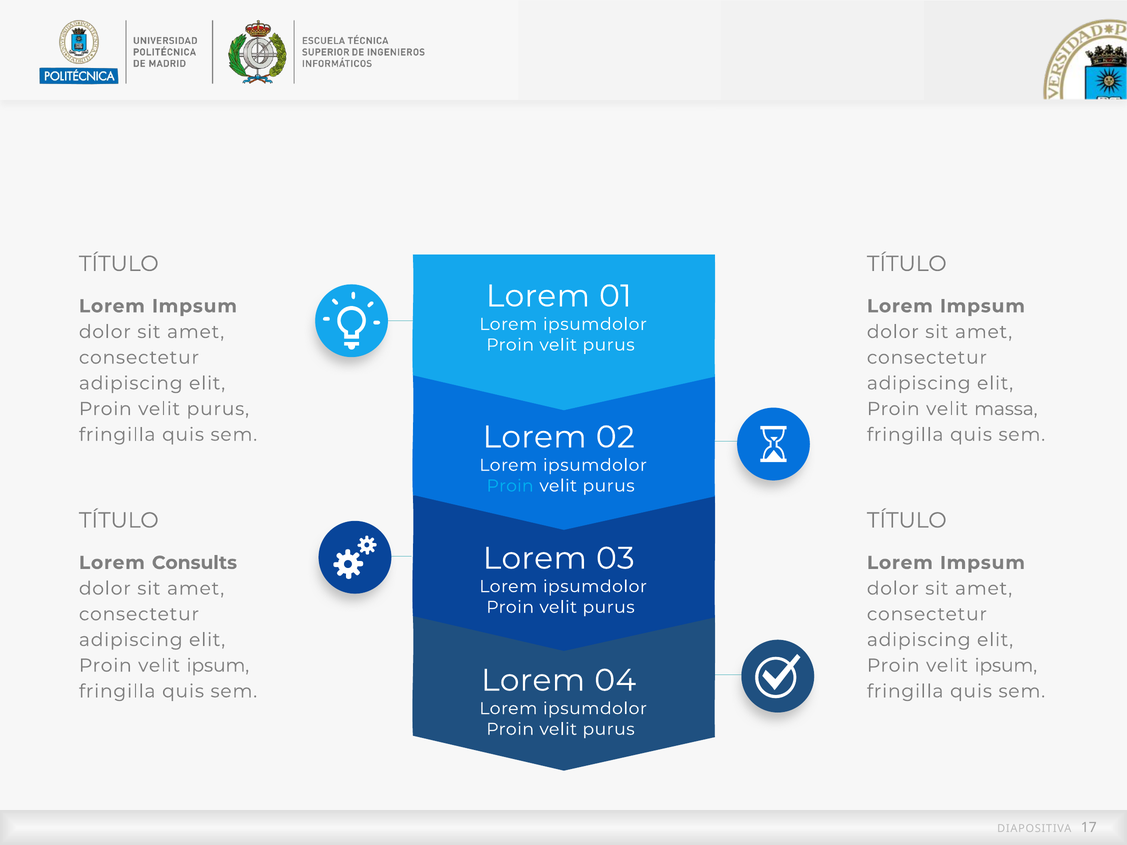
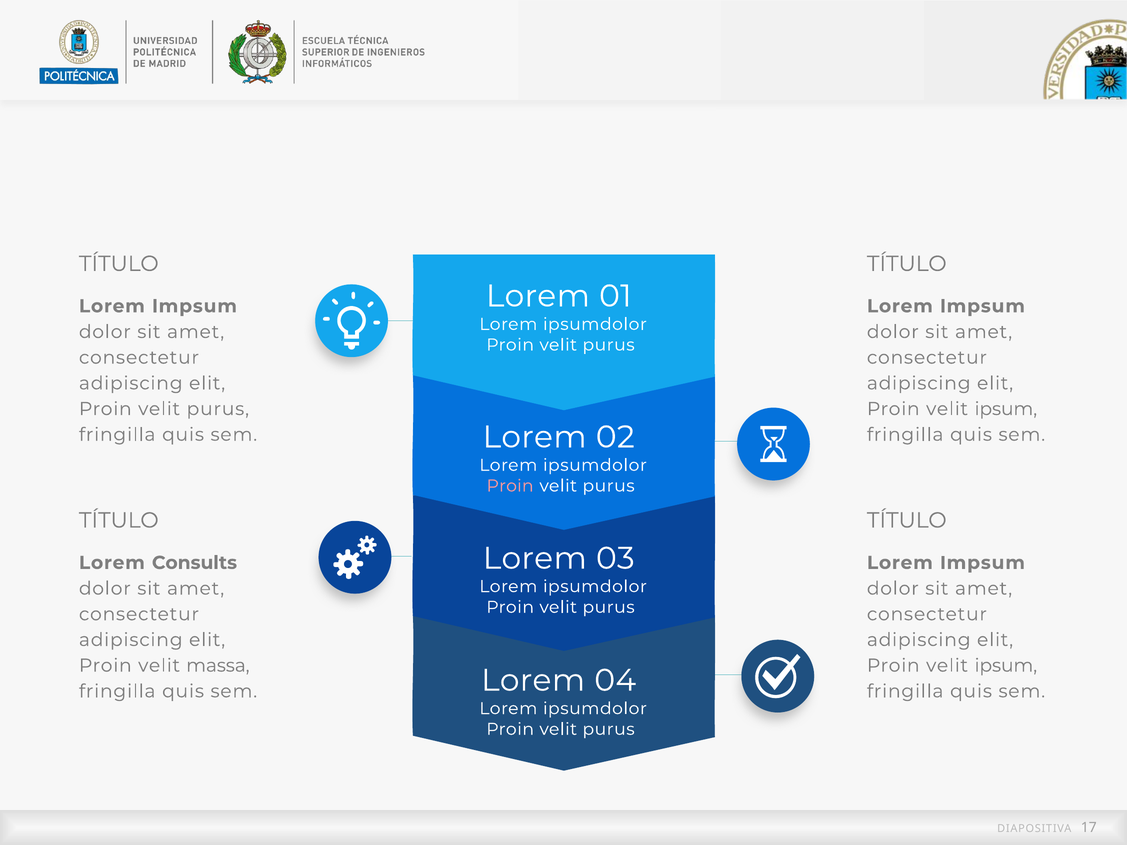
massa at (1006, 409): massa -> ipsum
Proin at (510, 486) colour: light blue -> pink
ipsum at (218, 666): ipsum -> massa
